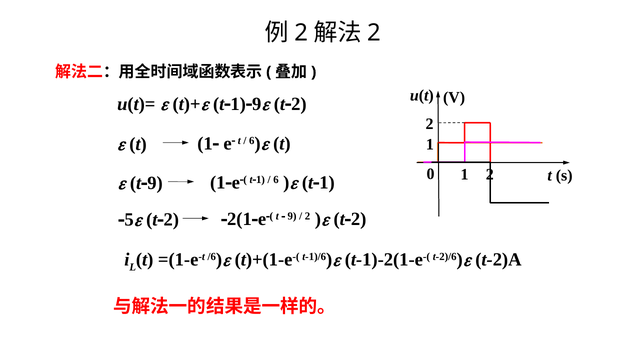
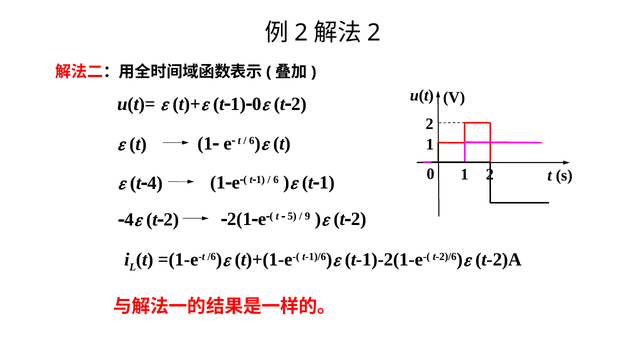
9 at (257, 104): 9 -> 0
9 at (155, 183): 9 -> 4
5 at (129, 219): 5 -> 4
9 at (292, 216): 9 -> 5
2 at (308, 216): 2 -> 9
